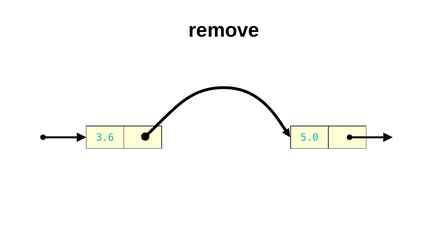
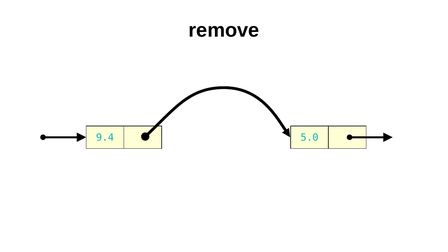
3.6: 3.6 -> 9.4
